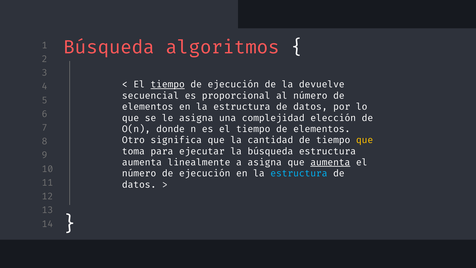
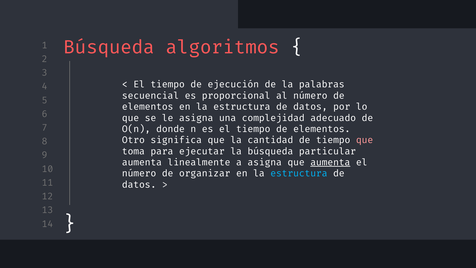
tiempo at (168, 84) underline: present -> none
devuelve: devuelve -> palabras
elección: elección -> adecuado
que at (365, 140) colour: yellow -> pink
búsqueda estructura: estructura -> particular
número de ejecución: ejecución -> organizar
